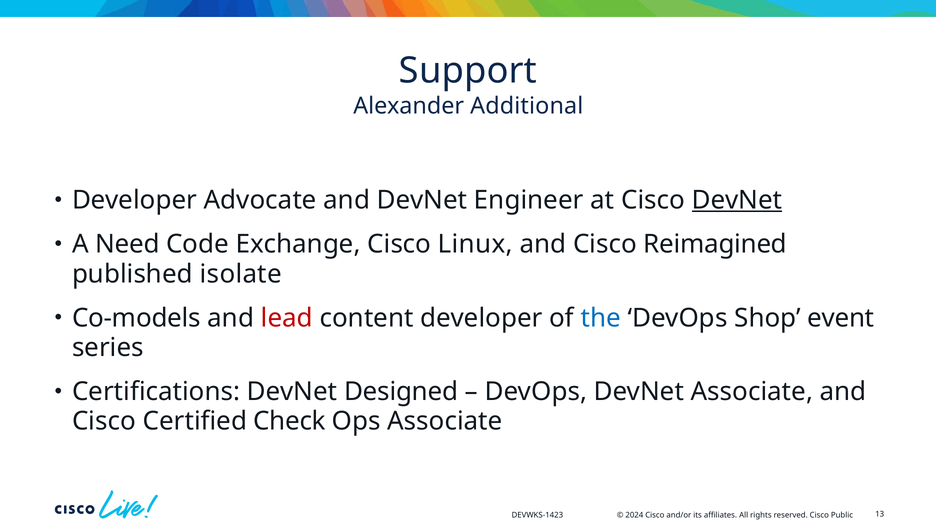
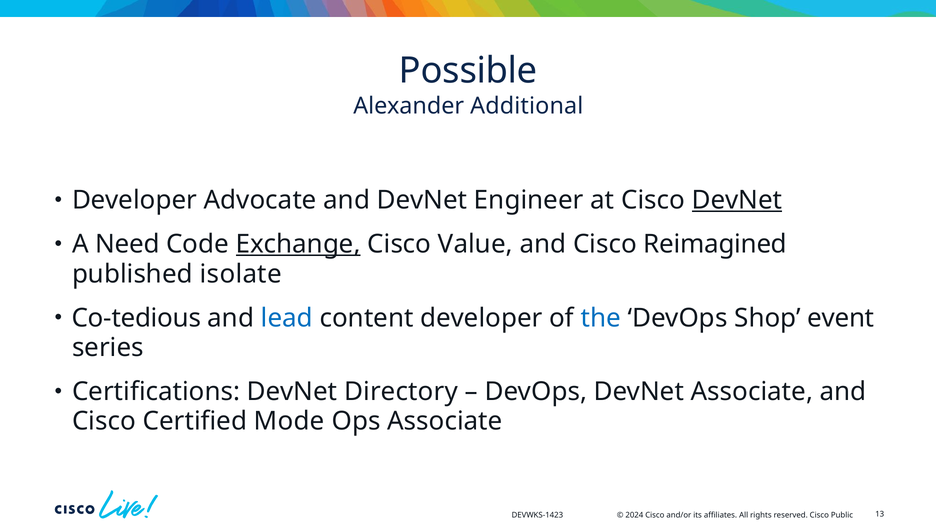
Support: Support -> Possible
Exchange underline: none -> present
Linux: Linux -> Value
Co-models: Co-models -> Co-tedious
lead colour: red -> blue
Designed: Designed -> Directory
Check: Check -> Mode
